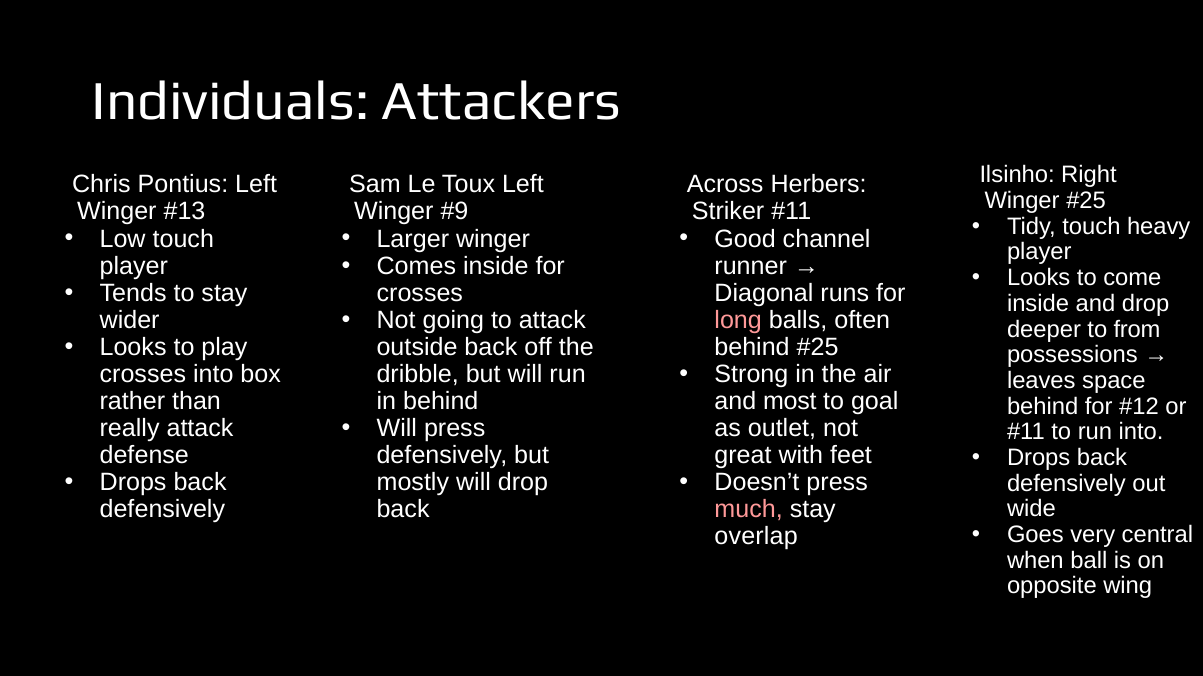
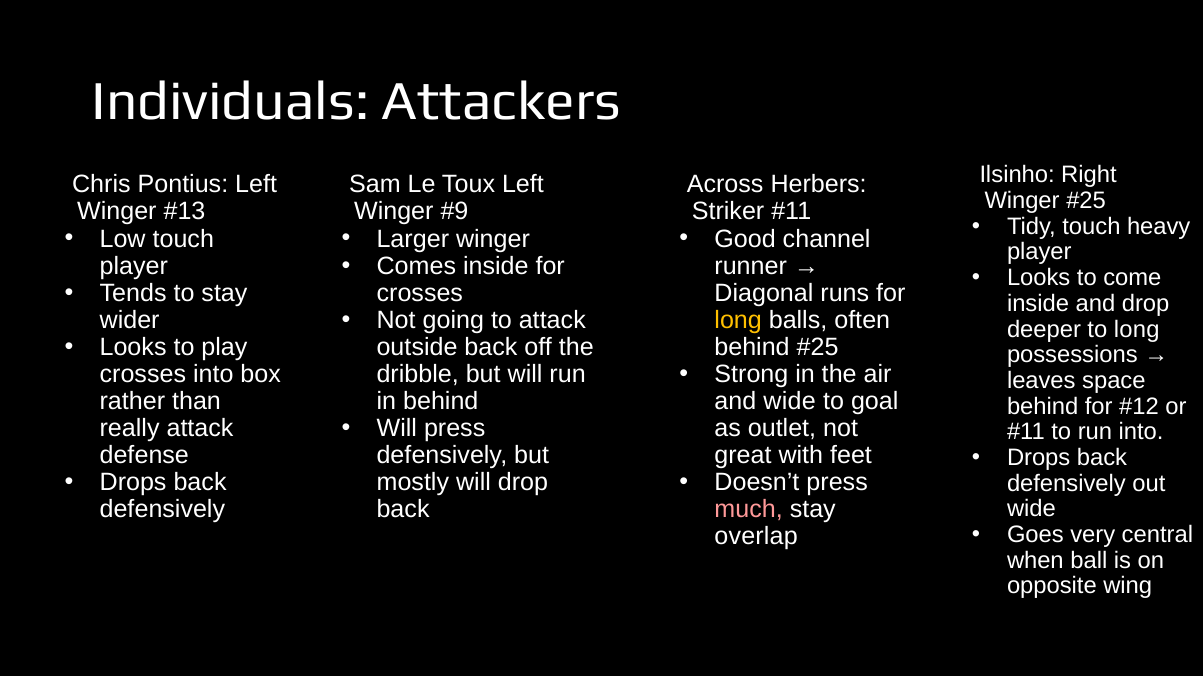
long at (738, 320) colour: pink -> yellow
to from: from -> long
and most: most -> wide
